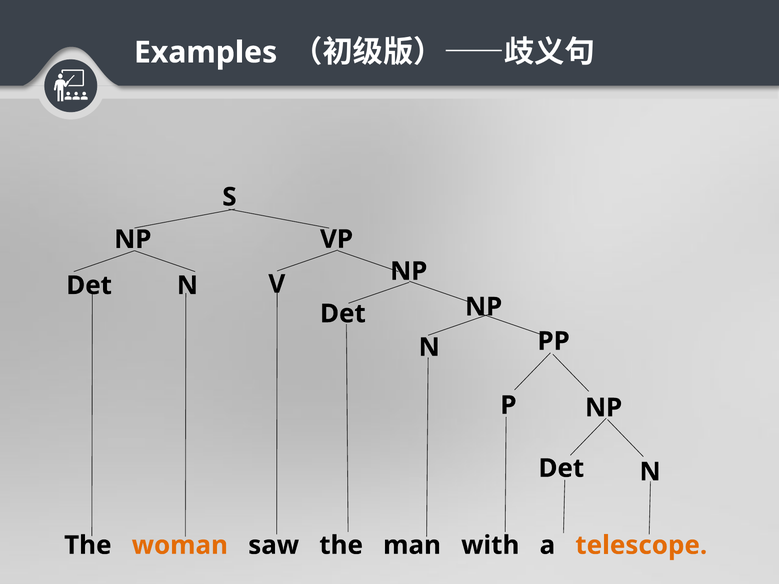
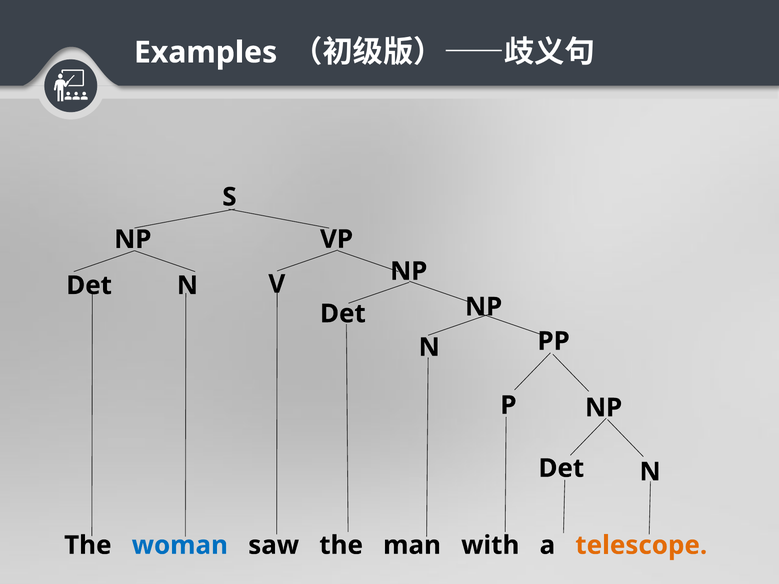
woman colour: orange -> blue
